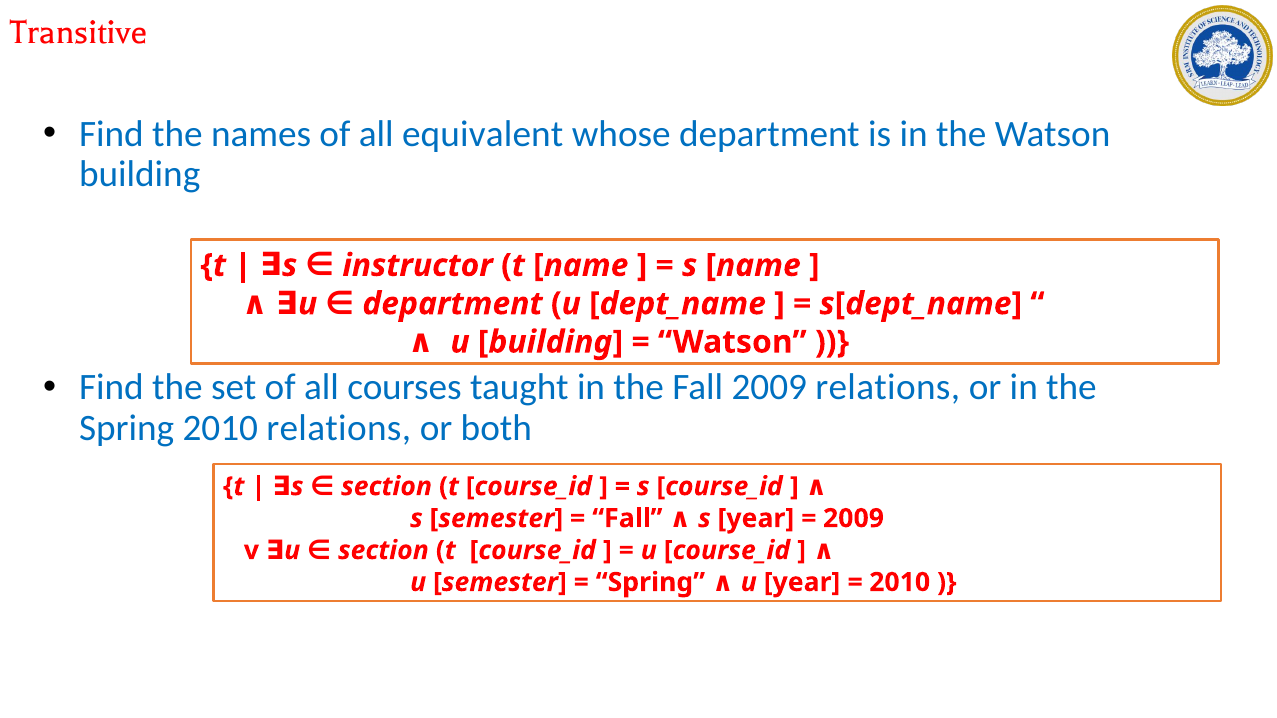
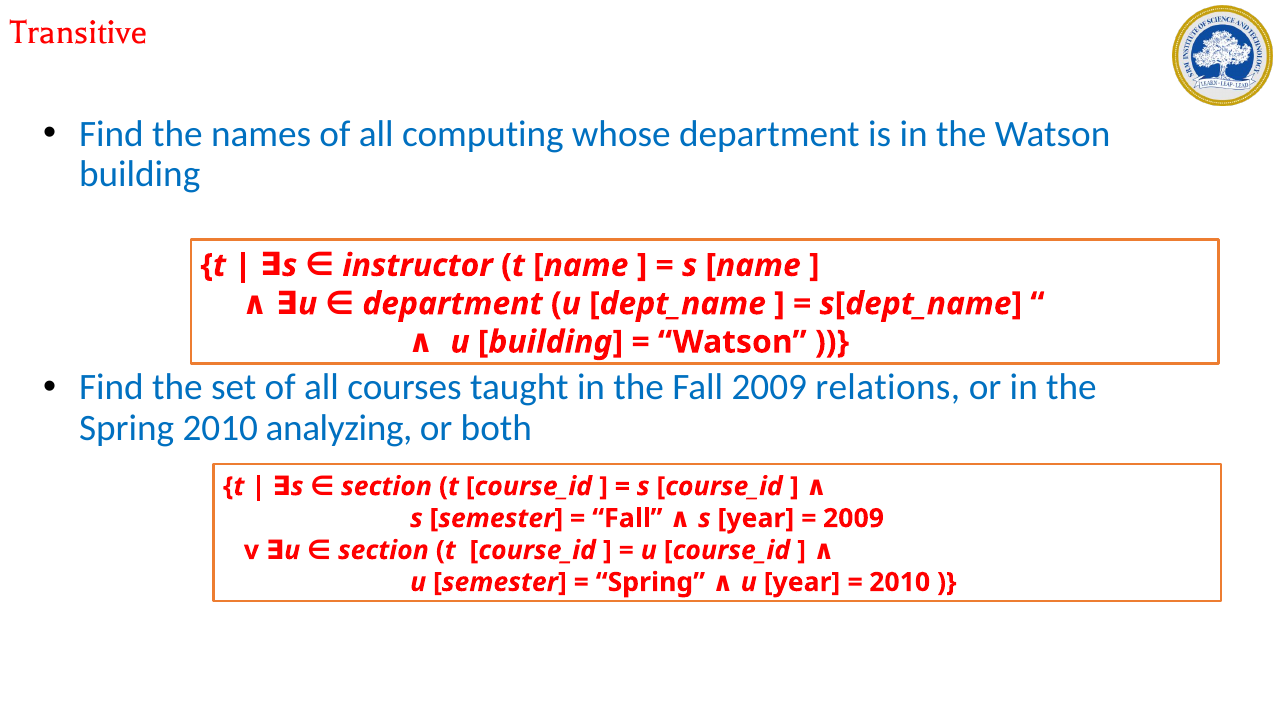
equivalent: equivalent -> computing
2010 relations: relations -> analyzing
